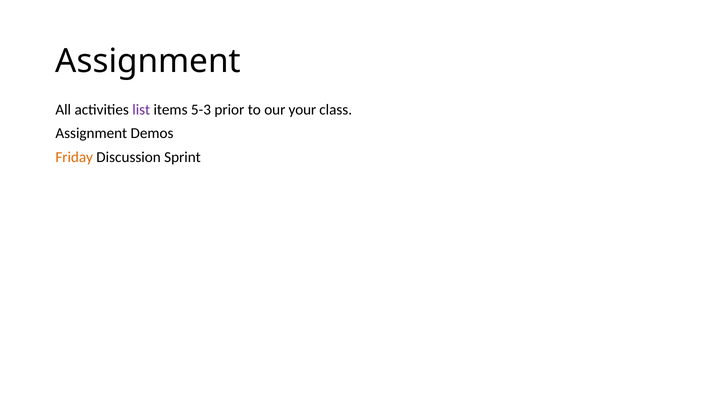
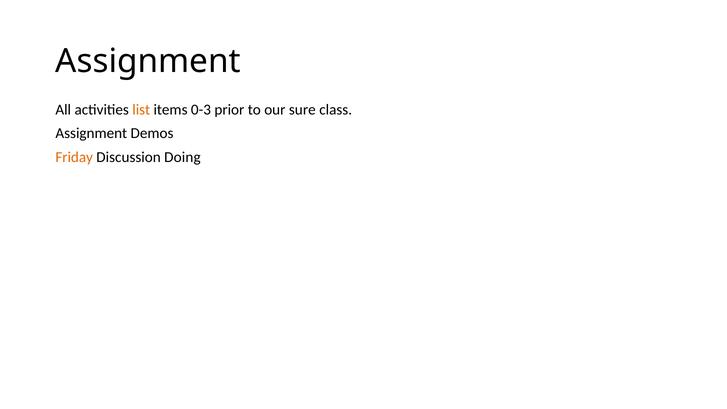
list colour: purple -> orange
5-3: 5-3 -> 0-3
your: your -> sure
Sprint: Sprint -> Doing
